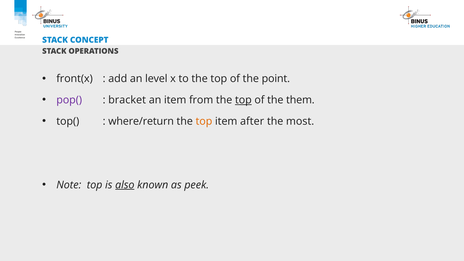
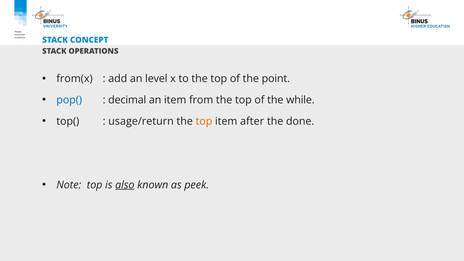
front(x: front(x -> from(x
pop( colour: purple -> blue
bracket: bracket -> decimal
top at (243, 100) underline: present -> none
them: them -> while
where/return: where/return -> usage/return
most: most -> done
